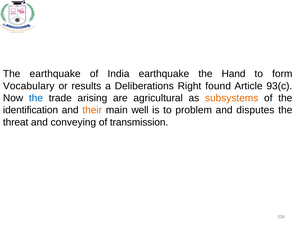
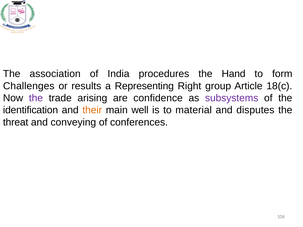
The earthquake: earthquake -> association
India earthquake: earthquake -> procedures
Vocabulary: Vocabulary -> Challenges
Deliberations: Deliberations -> Representing
found: found -> group
93(c: 93(c -> 18(c
the at (36, 98) colour: blue -> purple
agricultural: agricultural -> confidence
subsystems colour: orange -> purple
problem: problem -> material
transmission: transmission -> conferences
